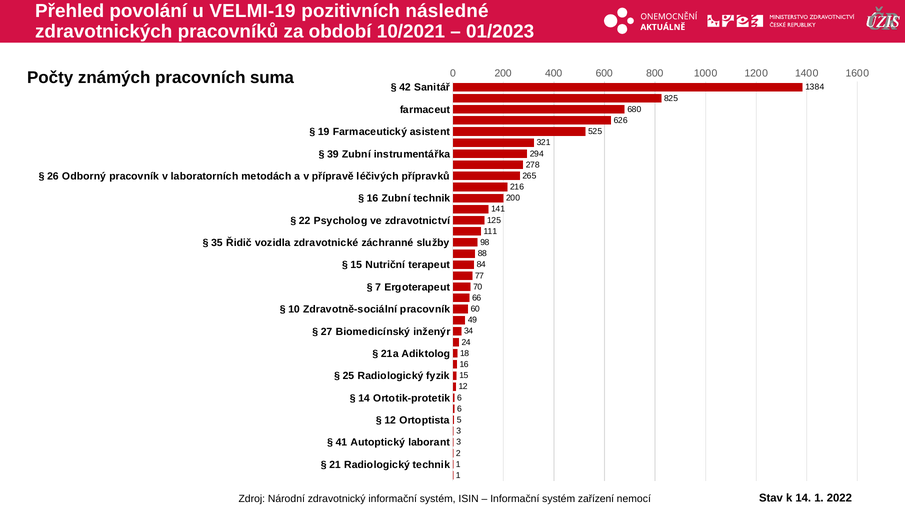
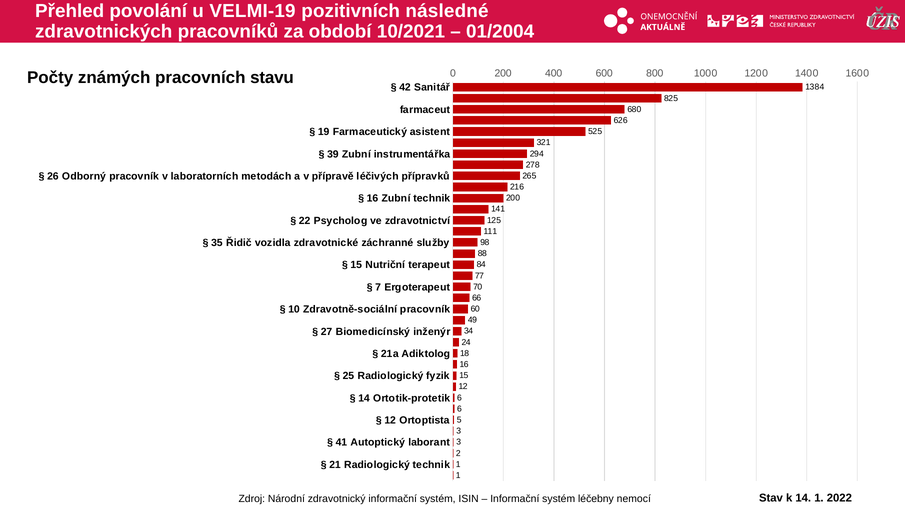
01/2023: 01/2023 -> 01/2004
suma: suma -> stavu
zařízení: zařízení -> léčebny
